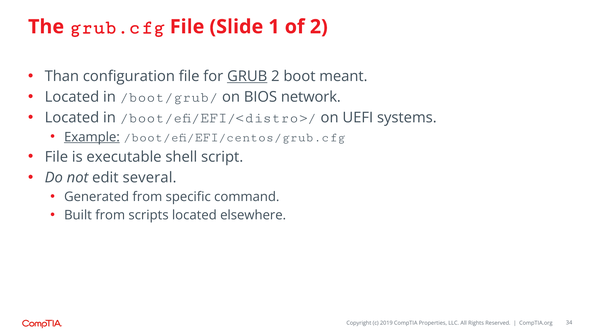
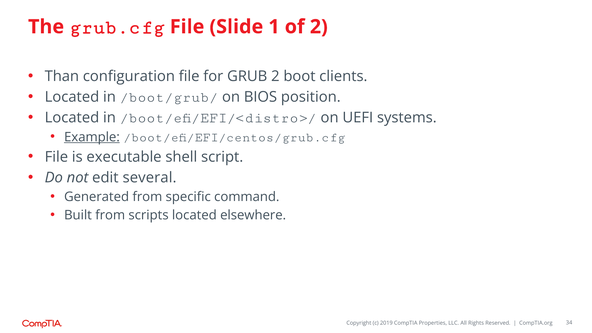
GRUB underline: present -> none
meant: meant -> clients
network: network -> position
